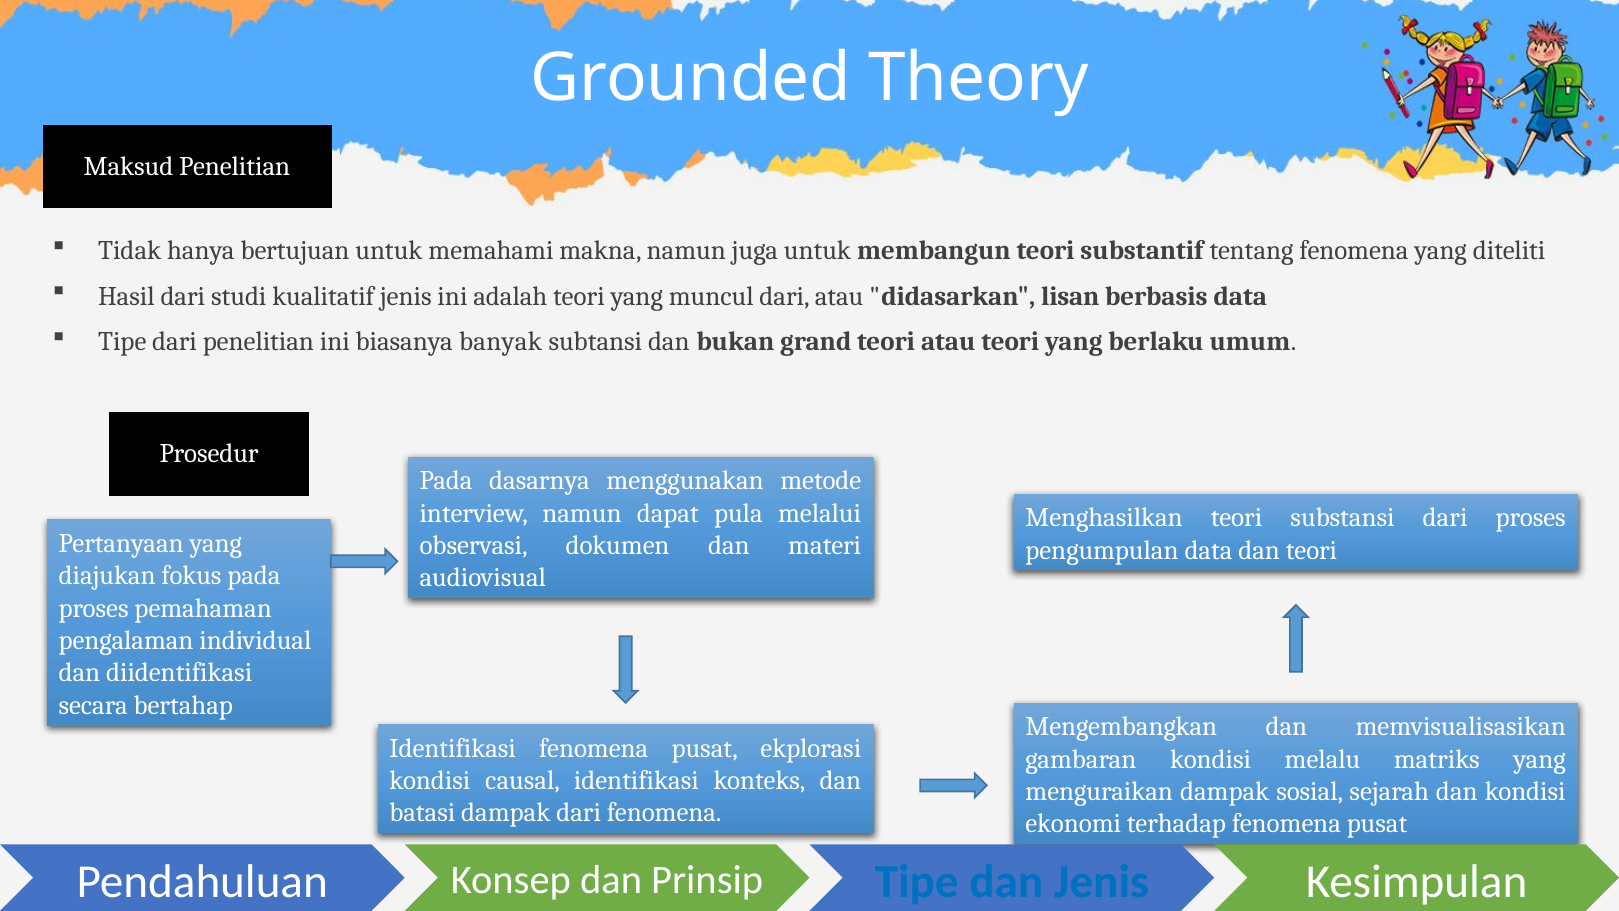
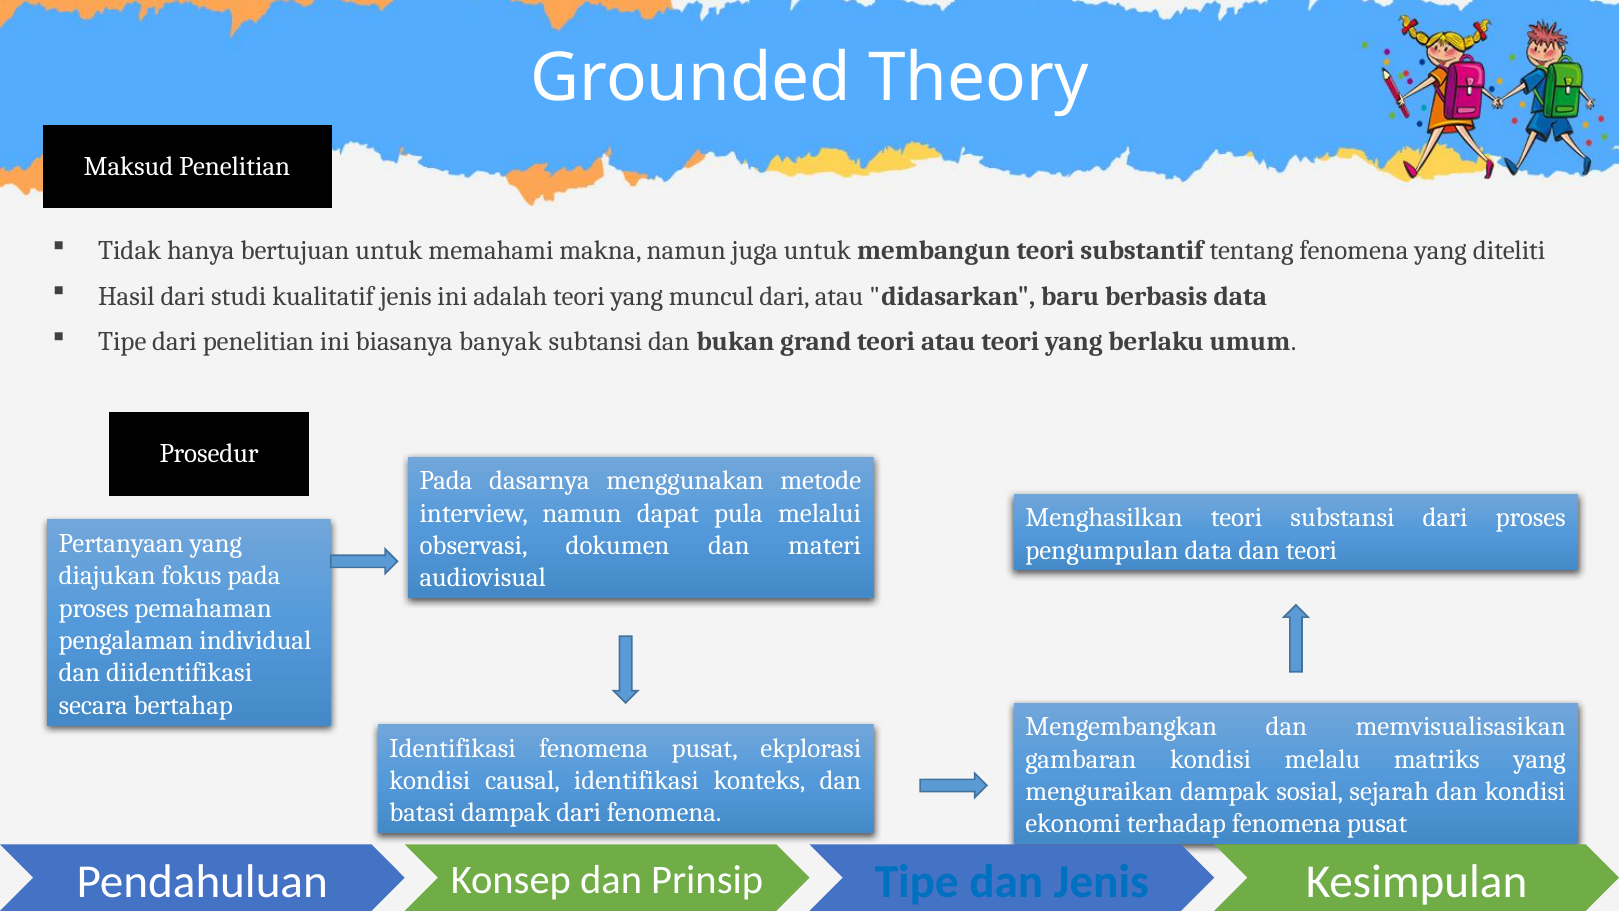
lisan: lisan -> baru
